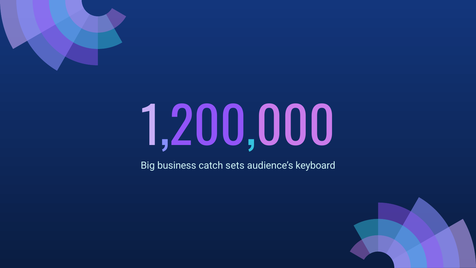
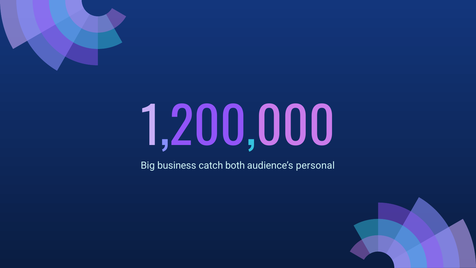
sets: sets -> both
keyboard: keyboard -> personal
